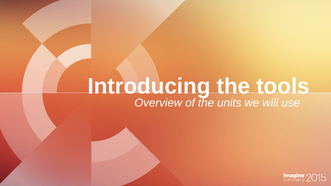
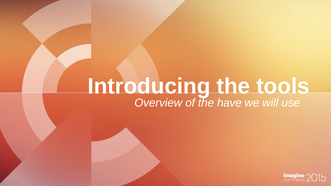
units: units -> have
